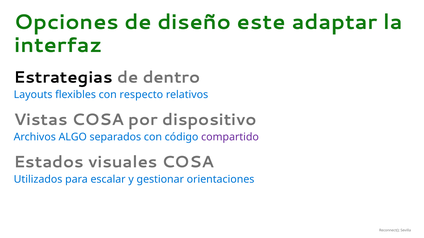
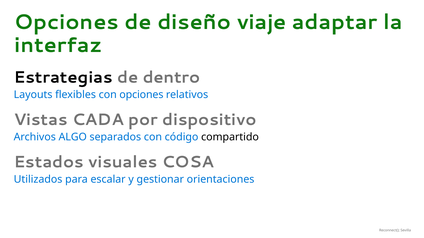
este: este -> viaje
con respecto: respecto -> opciones
Vistas COSA: COSA -> CADA
compartido colour: purple -> black
